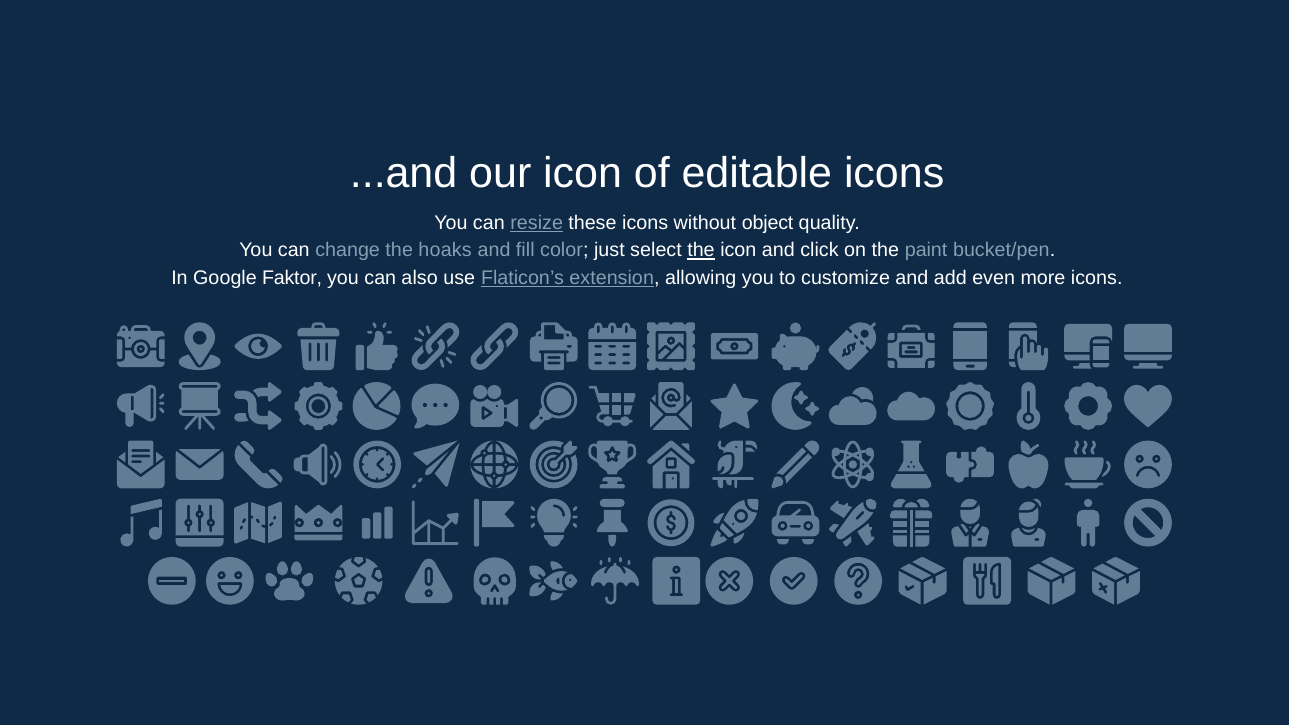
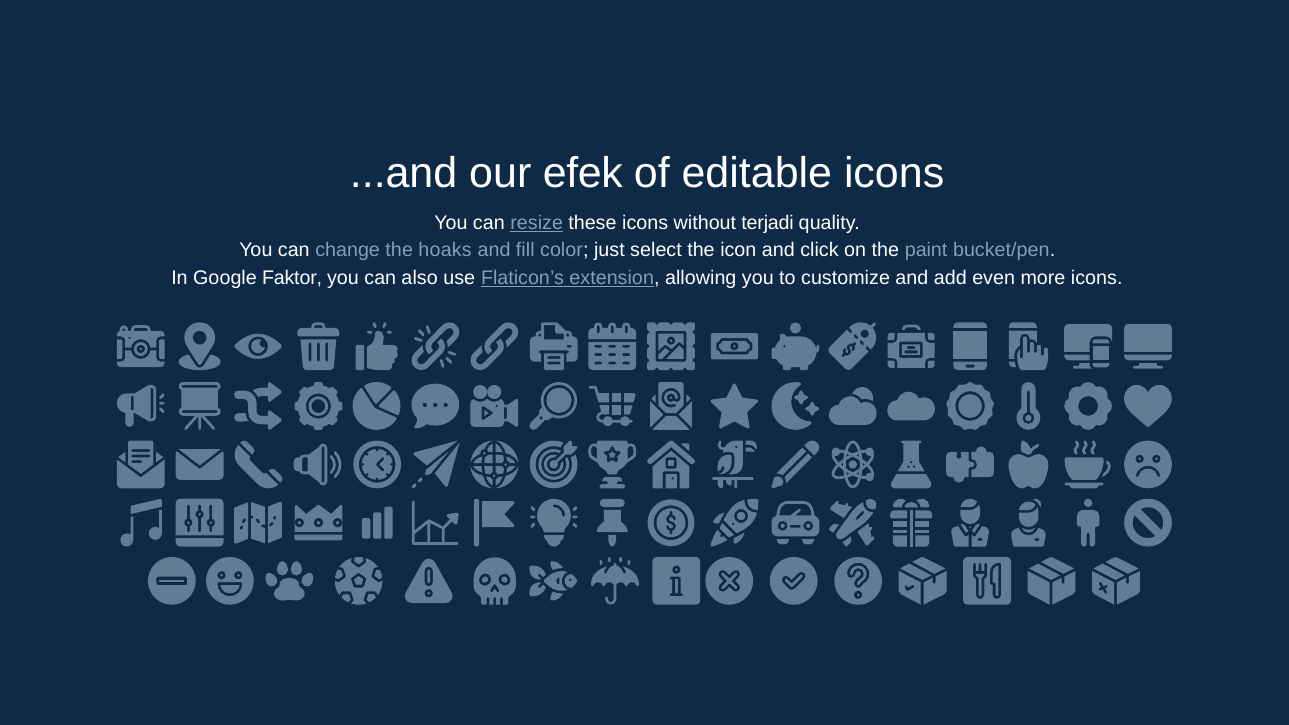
our icon: icon -> efek
object: object -> terjadi
the at (701, 250) underline: present -> none
